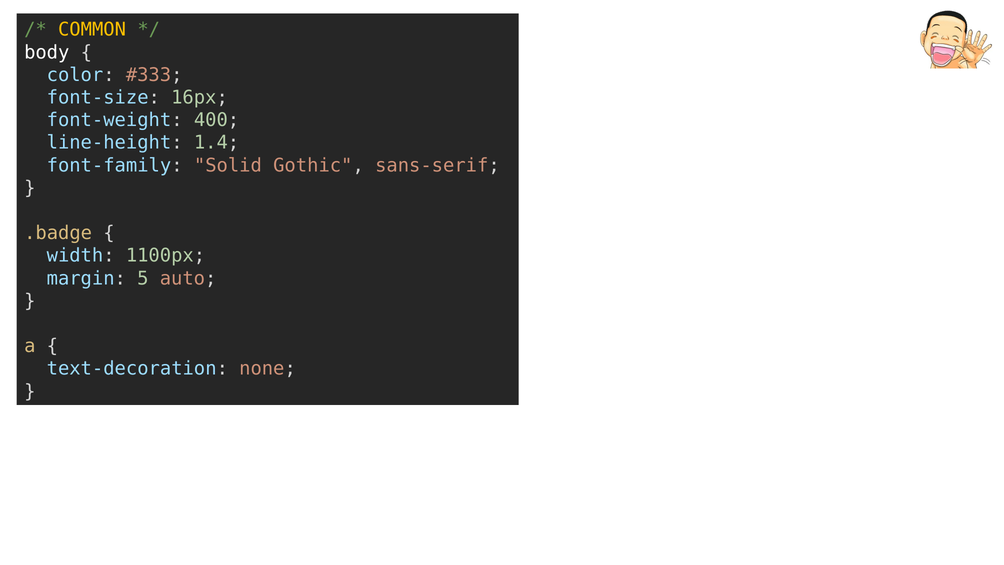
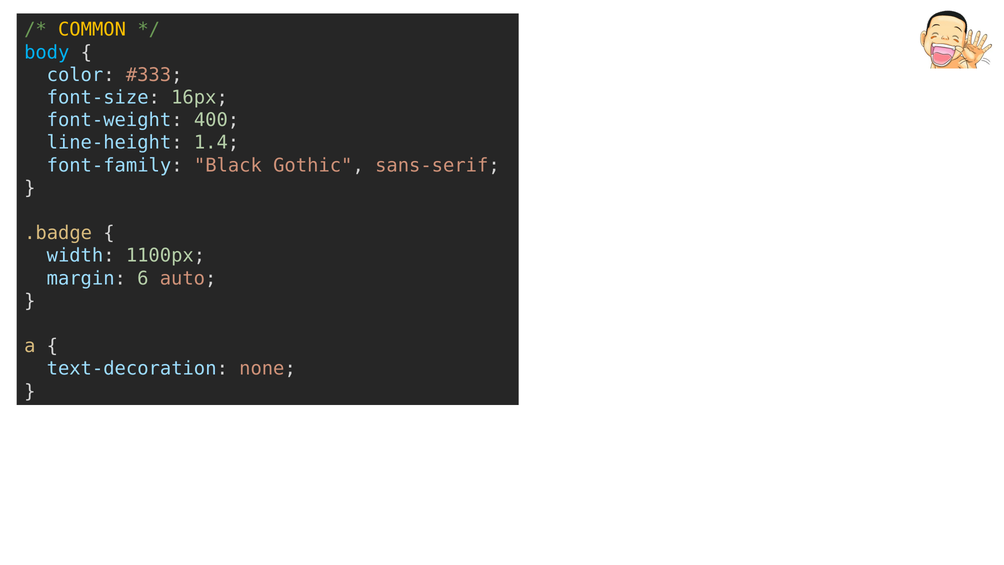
body colour: white -> light blue
Solid: Solid -> Black
5: 5 -> 6
